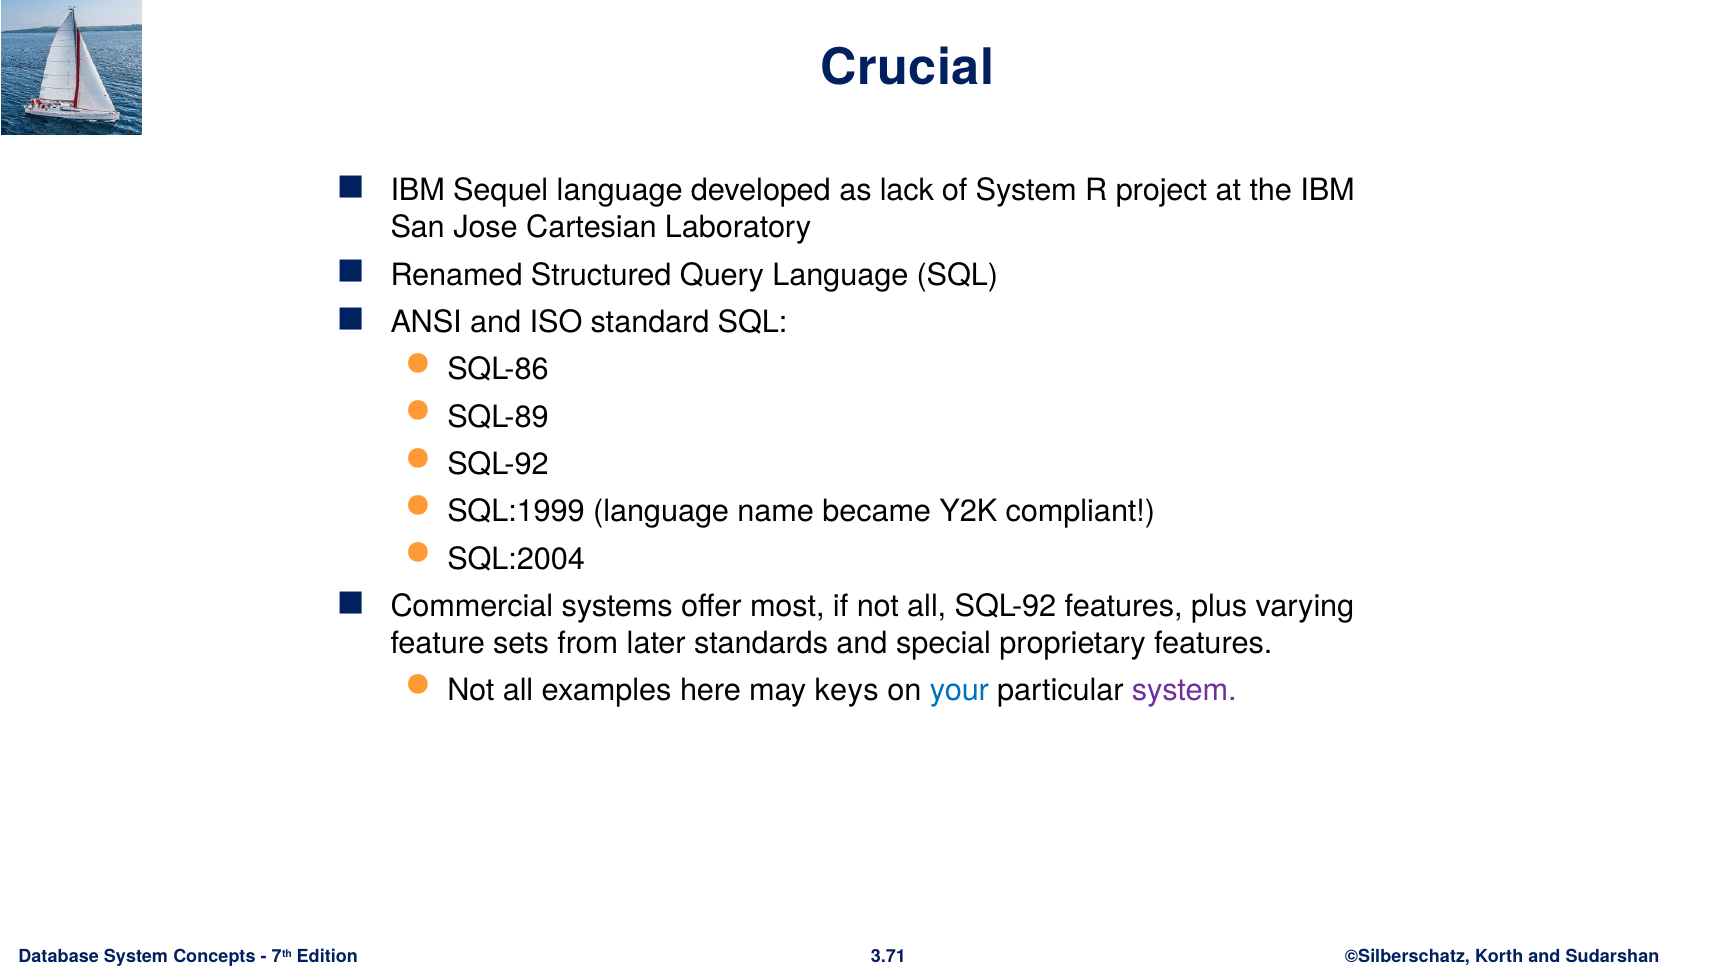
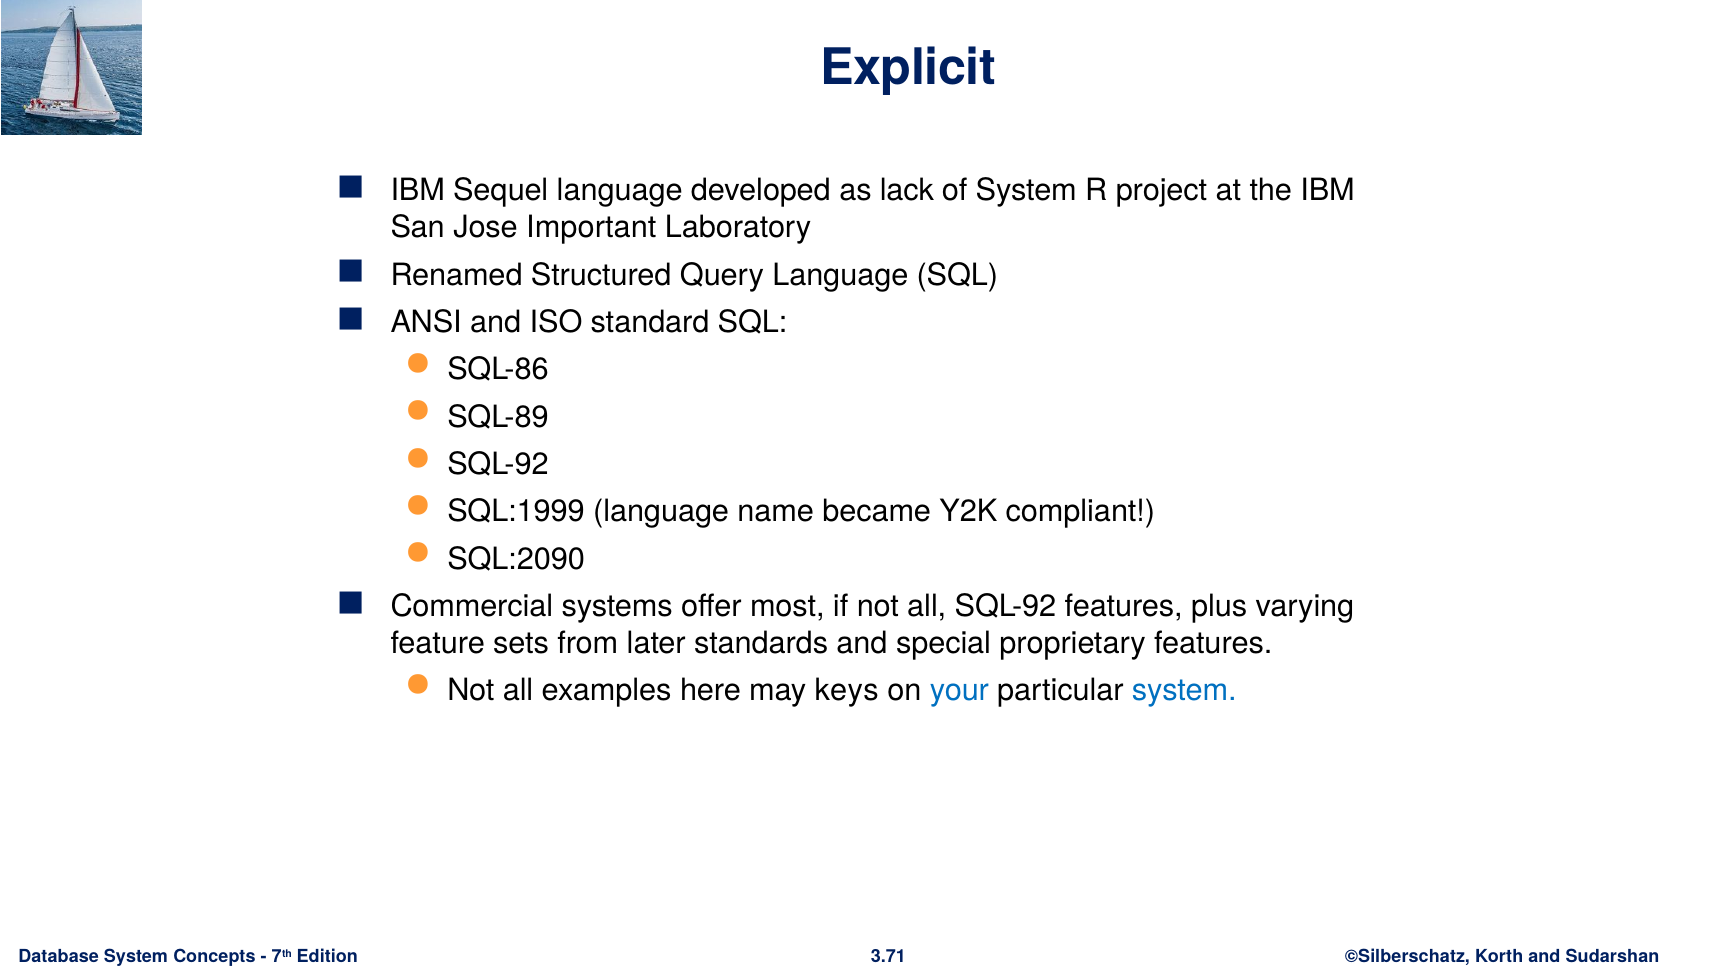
Crucial: Crucial -> Explicit
Cartesian: Cartesian -> Important
SQL:2004: SQL:2004 -> SQL:2090
system at (1184, 691) colour: purple -> blue
